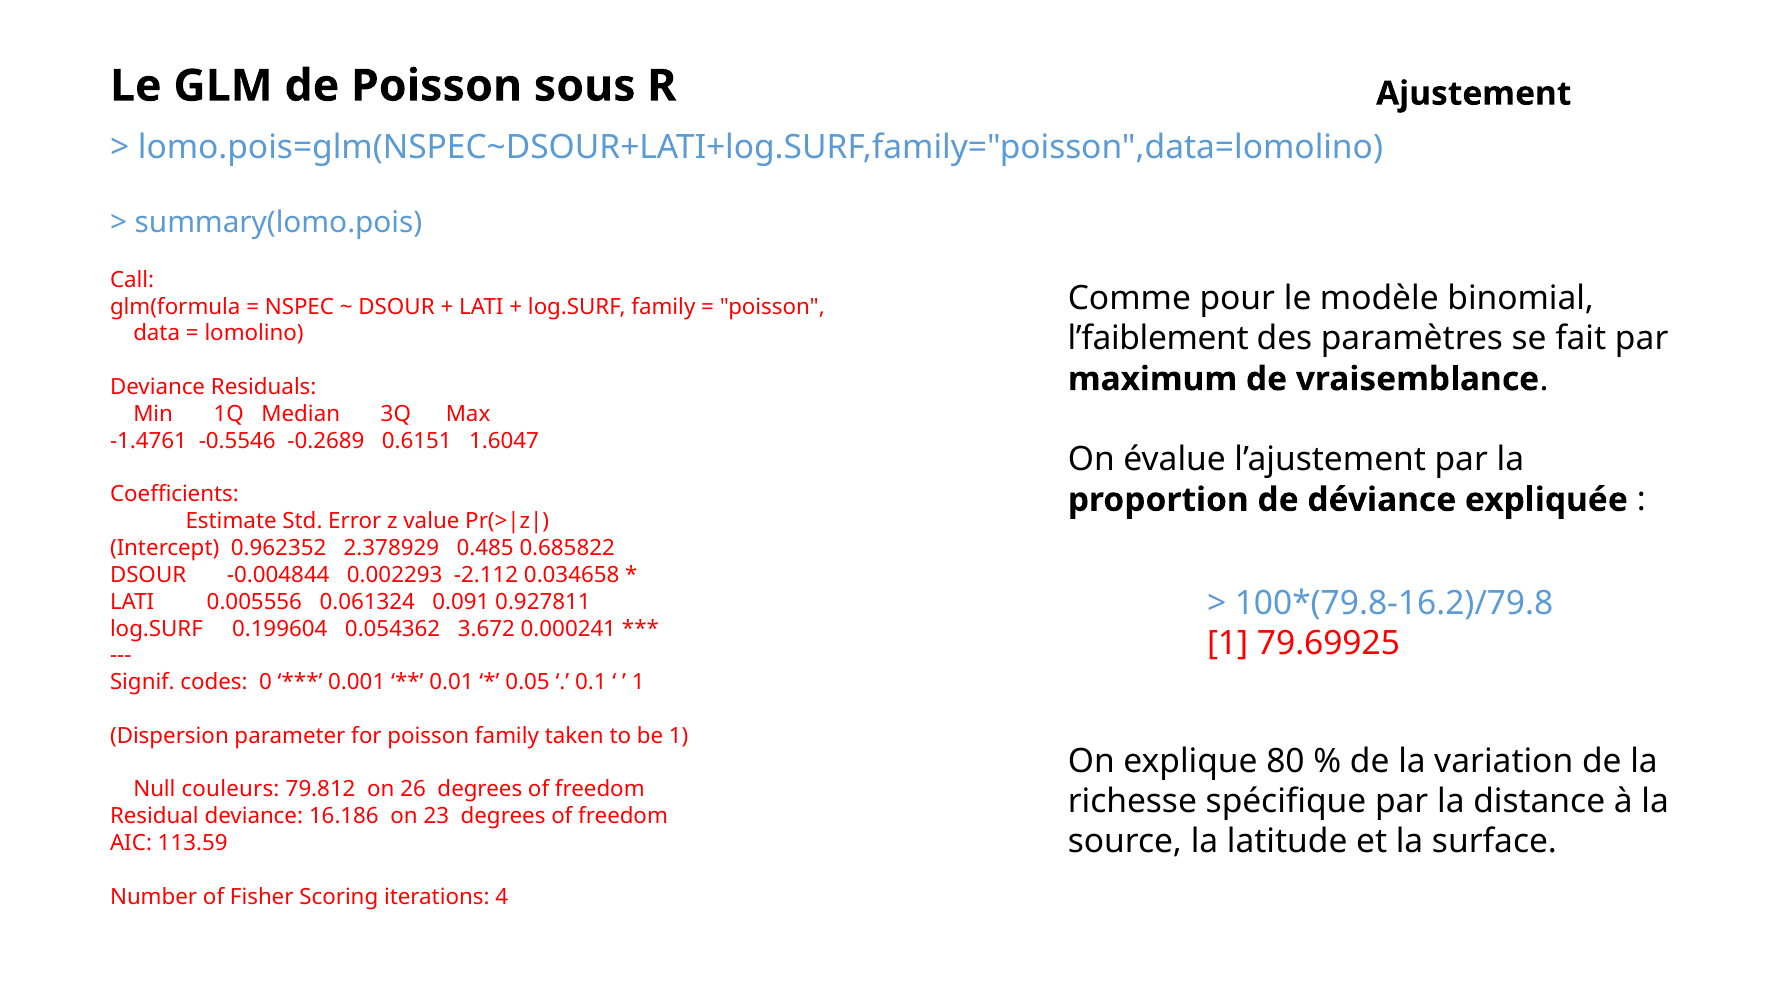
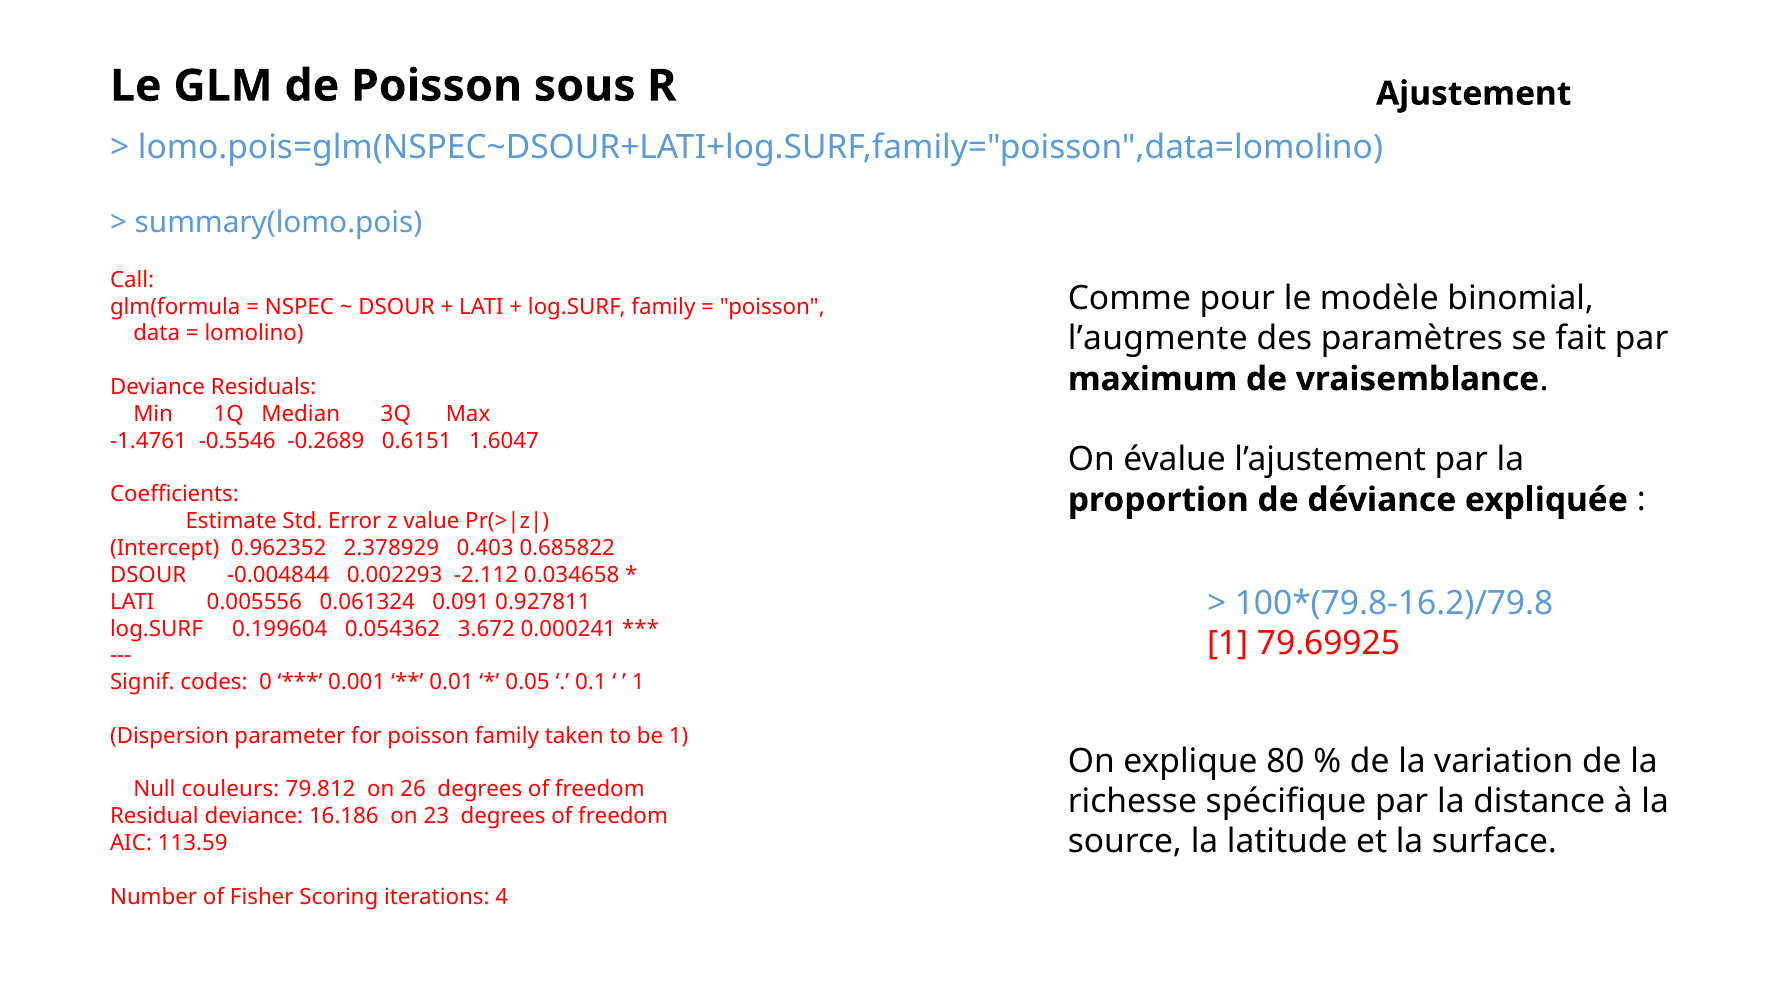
l’faiblement: l’faiblement -> l’augmente
0.485: 0.485 -> 0.403
